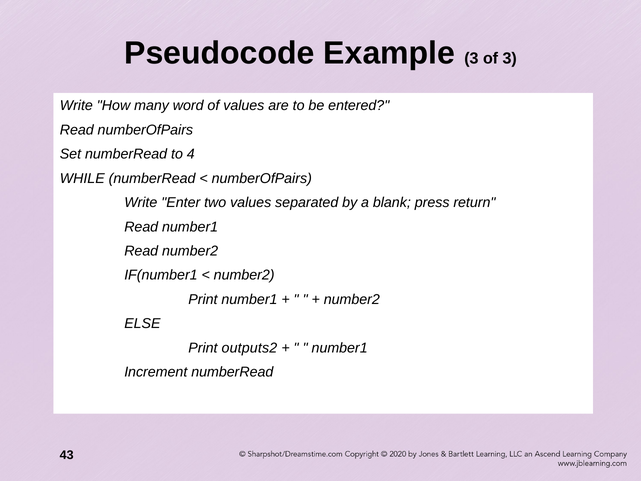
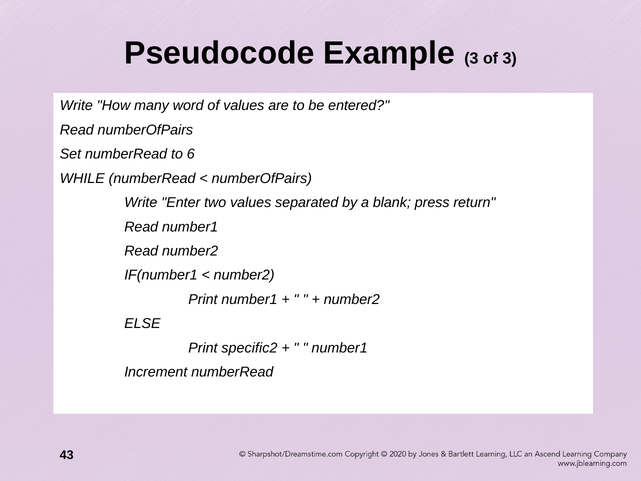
4: 4 -> 6
outputs2: outputs2 -> specific2
